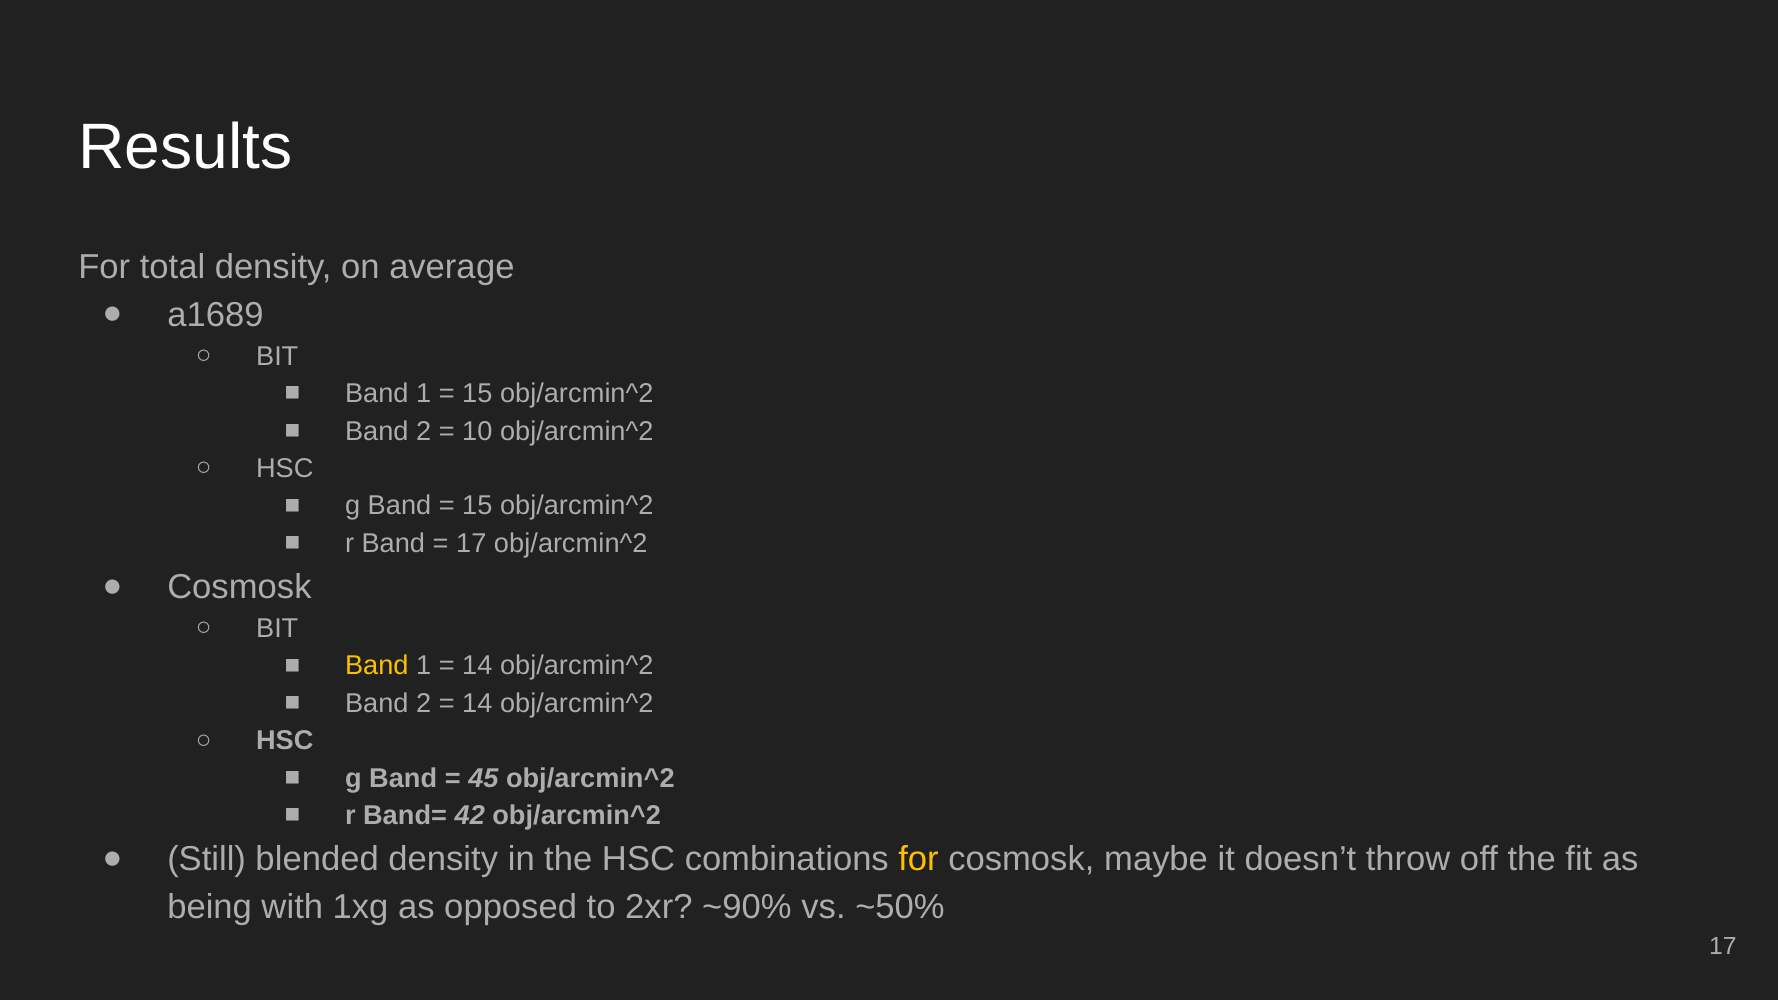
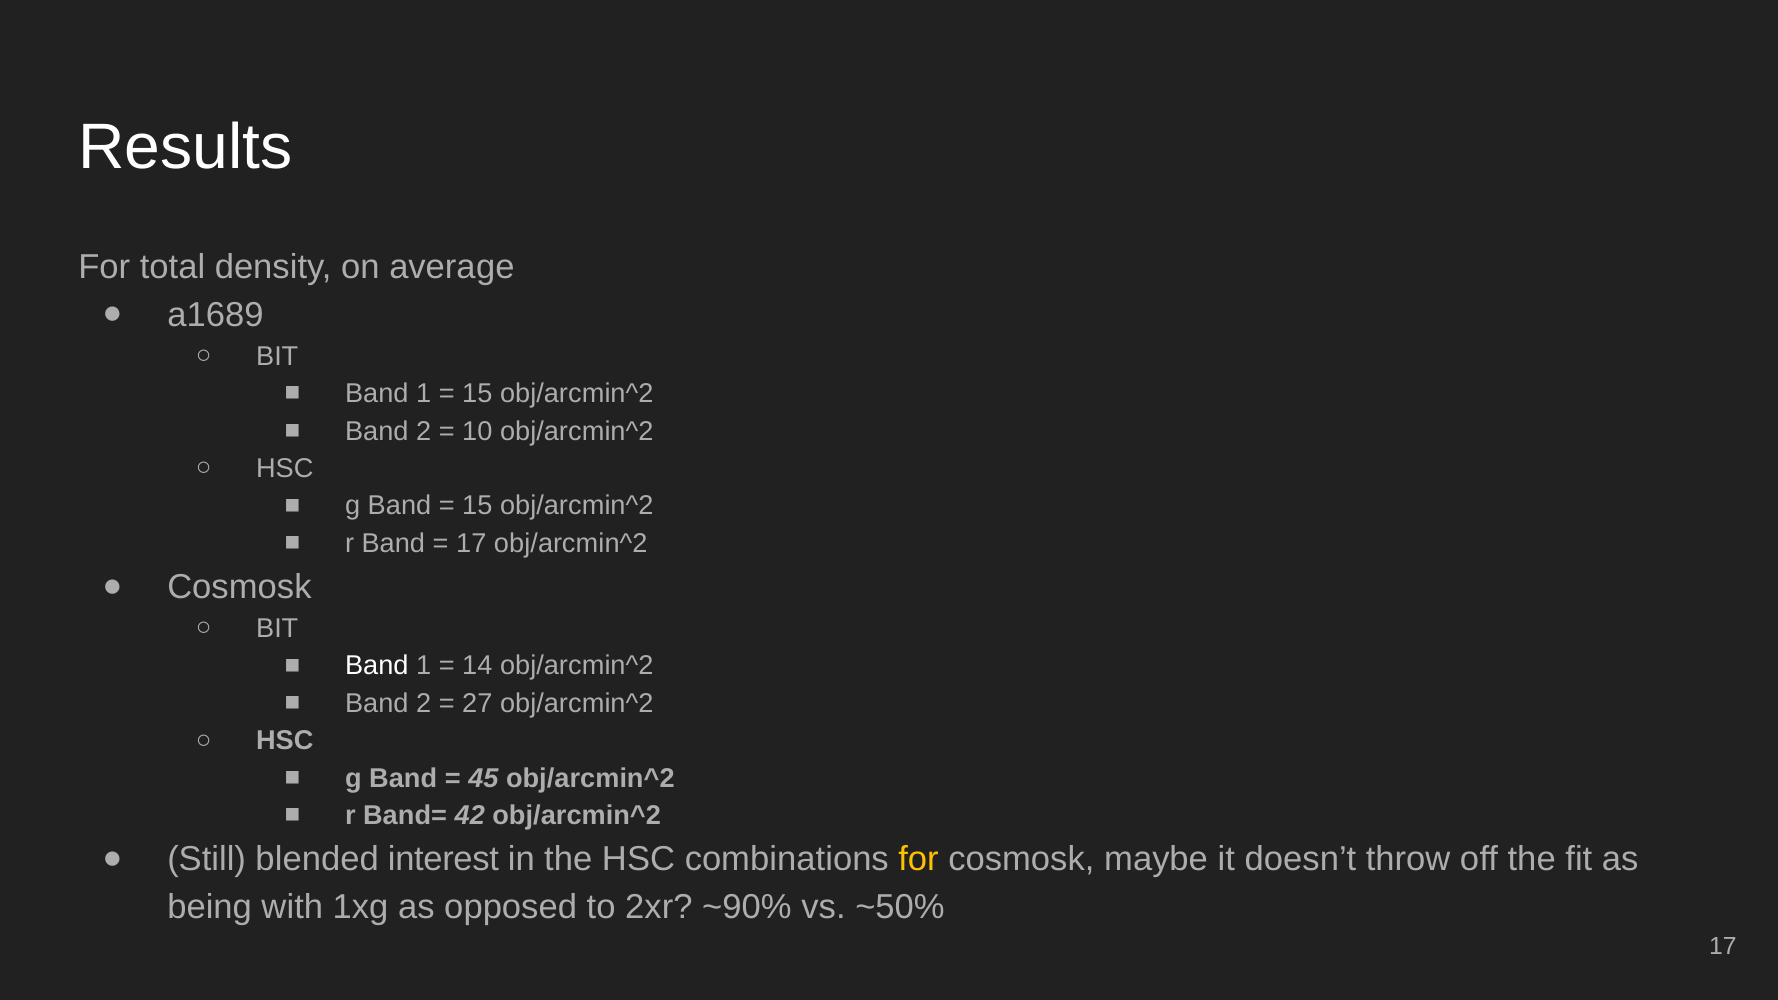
Band at (377, 666) colour: yellow -> white
14 at (477, 704): 14 -> 27
blended density: density -> interest
